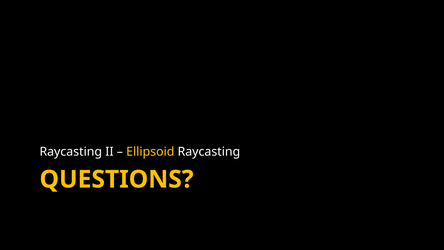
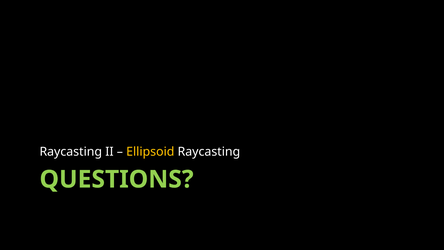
QUESTIONS colour: yellow -> light green
